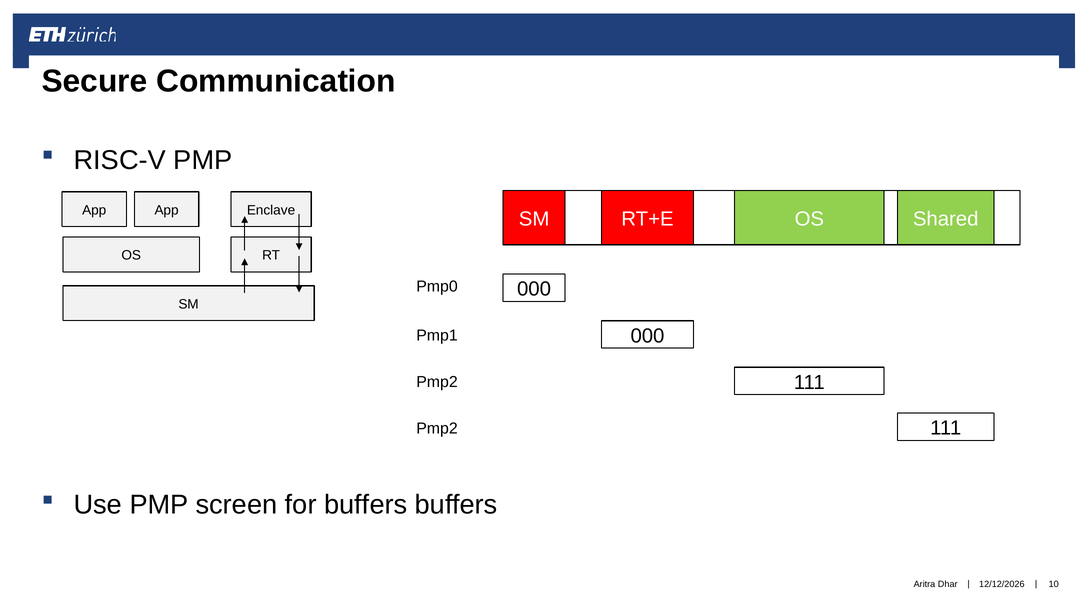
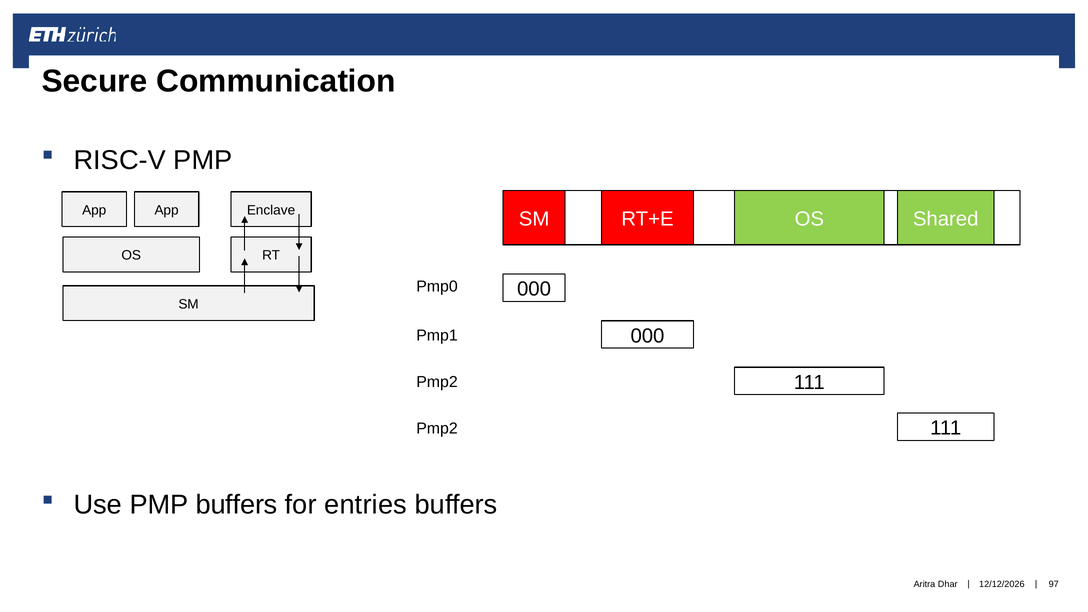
PMP screen: screen -> buffers
for buffers: buffers -> entries
10: 10 -> 97
